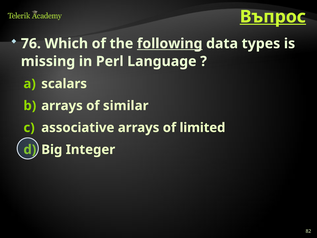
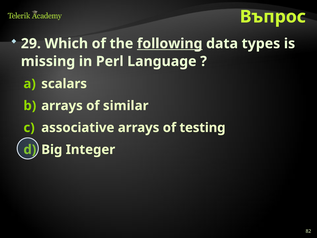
Въпрос underline: present -> none
76: 76 -> 29
limited: limited -> testing
